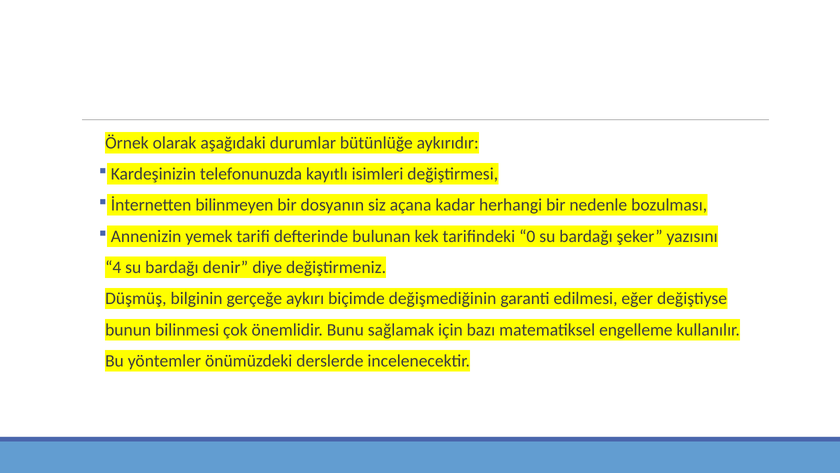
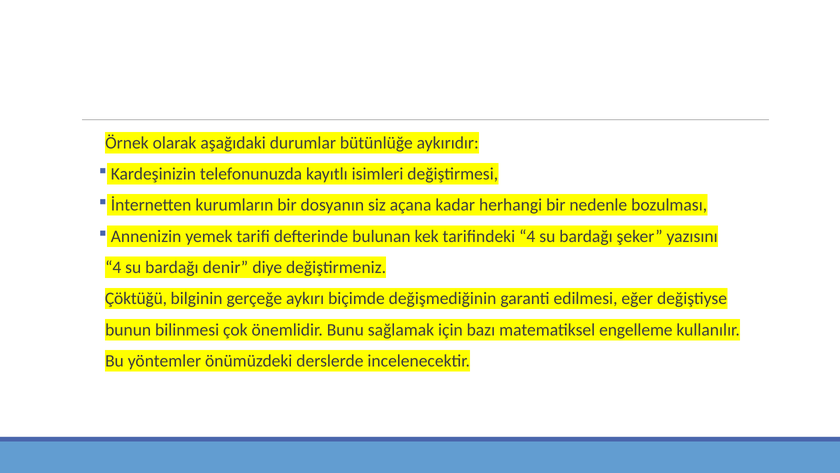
bilinmeyen: bilinmeyen -> kurumların
tarifindeki 0: 0 -> 4
Düşmüş: Düşmüş -> Çöktüğü
